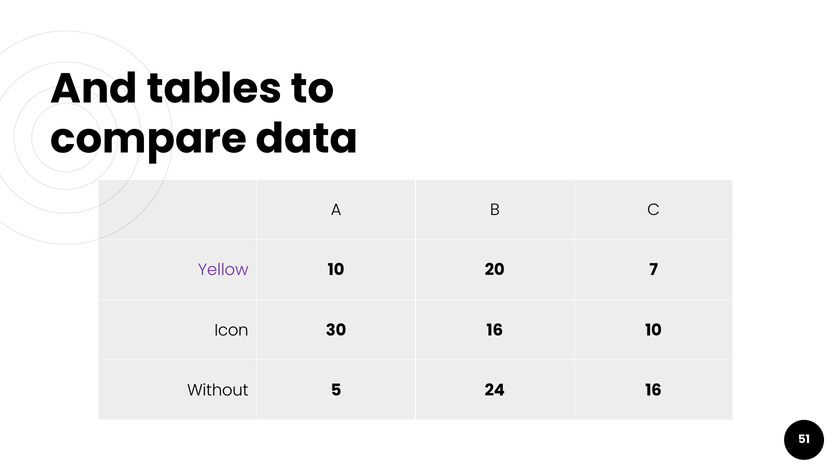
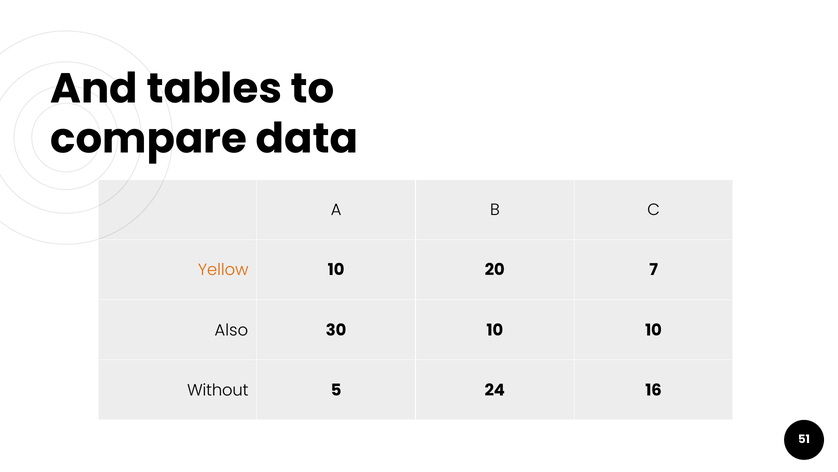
Yellow colour: purple -> orange
Icon: Icon -> Also
30 16: 16 -> 10
